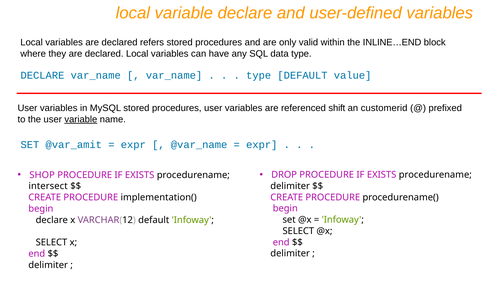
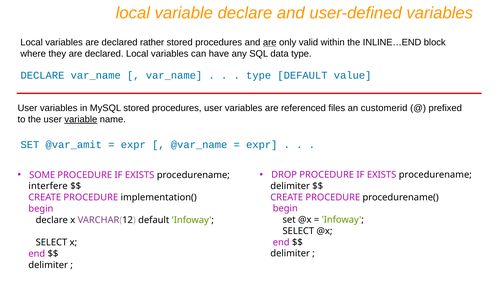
refers: refers -> rather
are at (270, 42) underline: none -> present
shift: shift -> files
SHOP: SHOP -> SOME
intersect: intersect -> interfere
